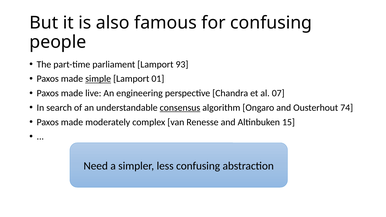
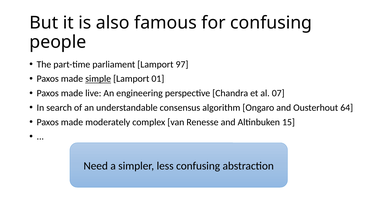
93: 93 -> 97
consensus underline: present -> none
74: 74 -> 64
